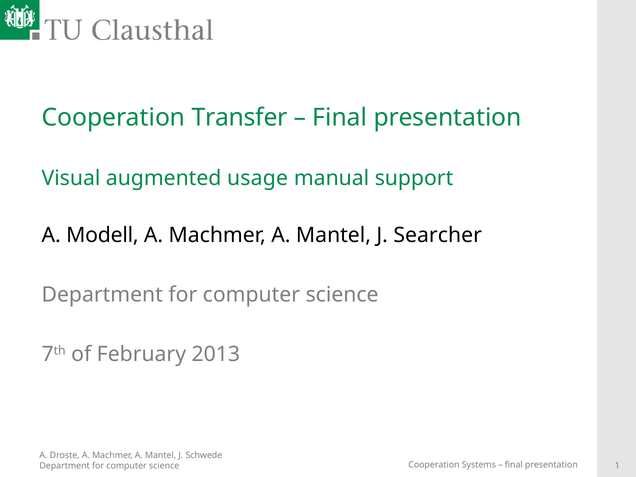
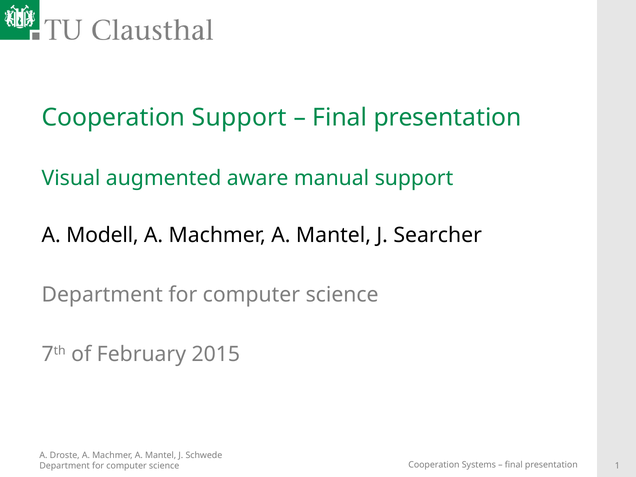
Cooperation Transfer: Transfer -> Support
usage: usage -> aware
2013: 2013 -> 2015
